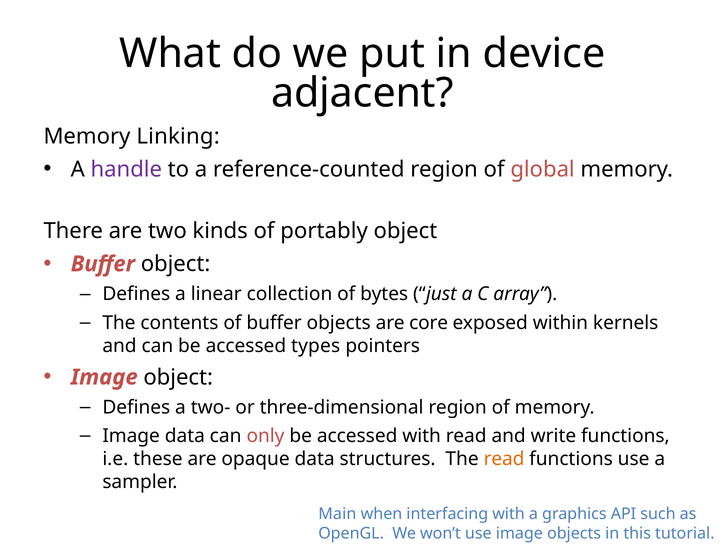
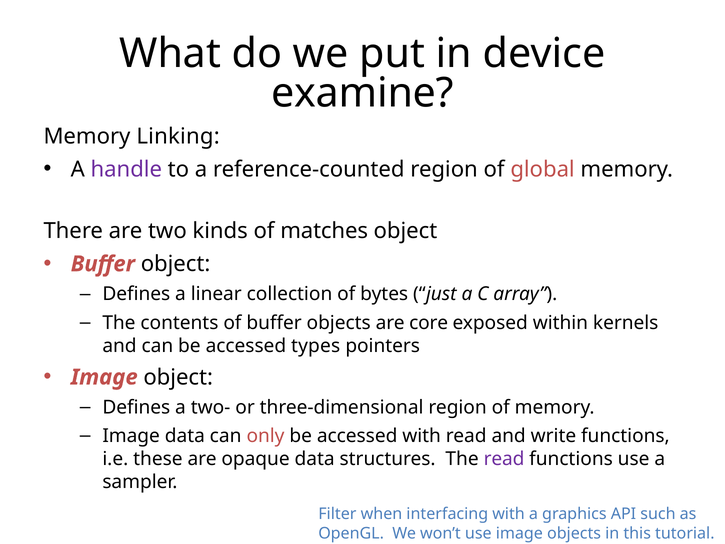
adjacent: adjacent -> examine
portably: portably -> matches
read at (504, 459) colour: orange -> purple
Main: Main -> Filter
